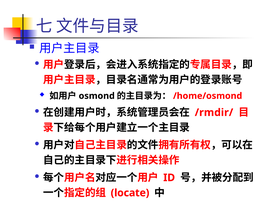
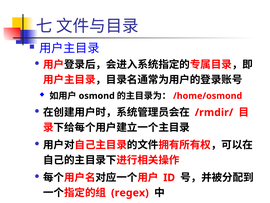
locate: locate -> regex
